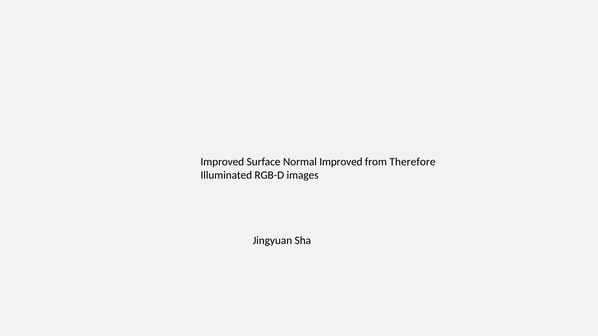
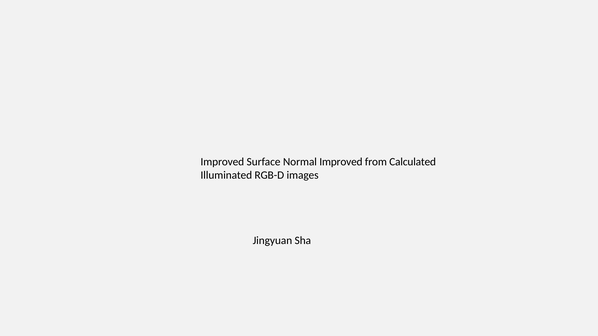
Therefore: Therefore -> Calculated
